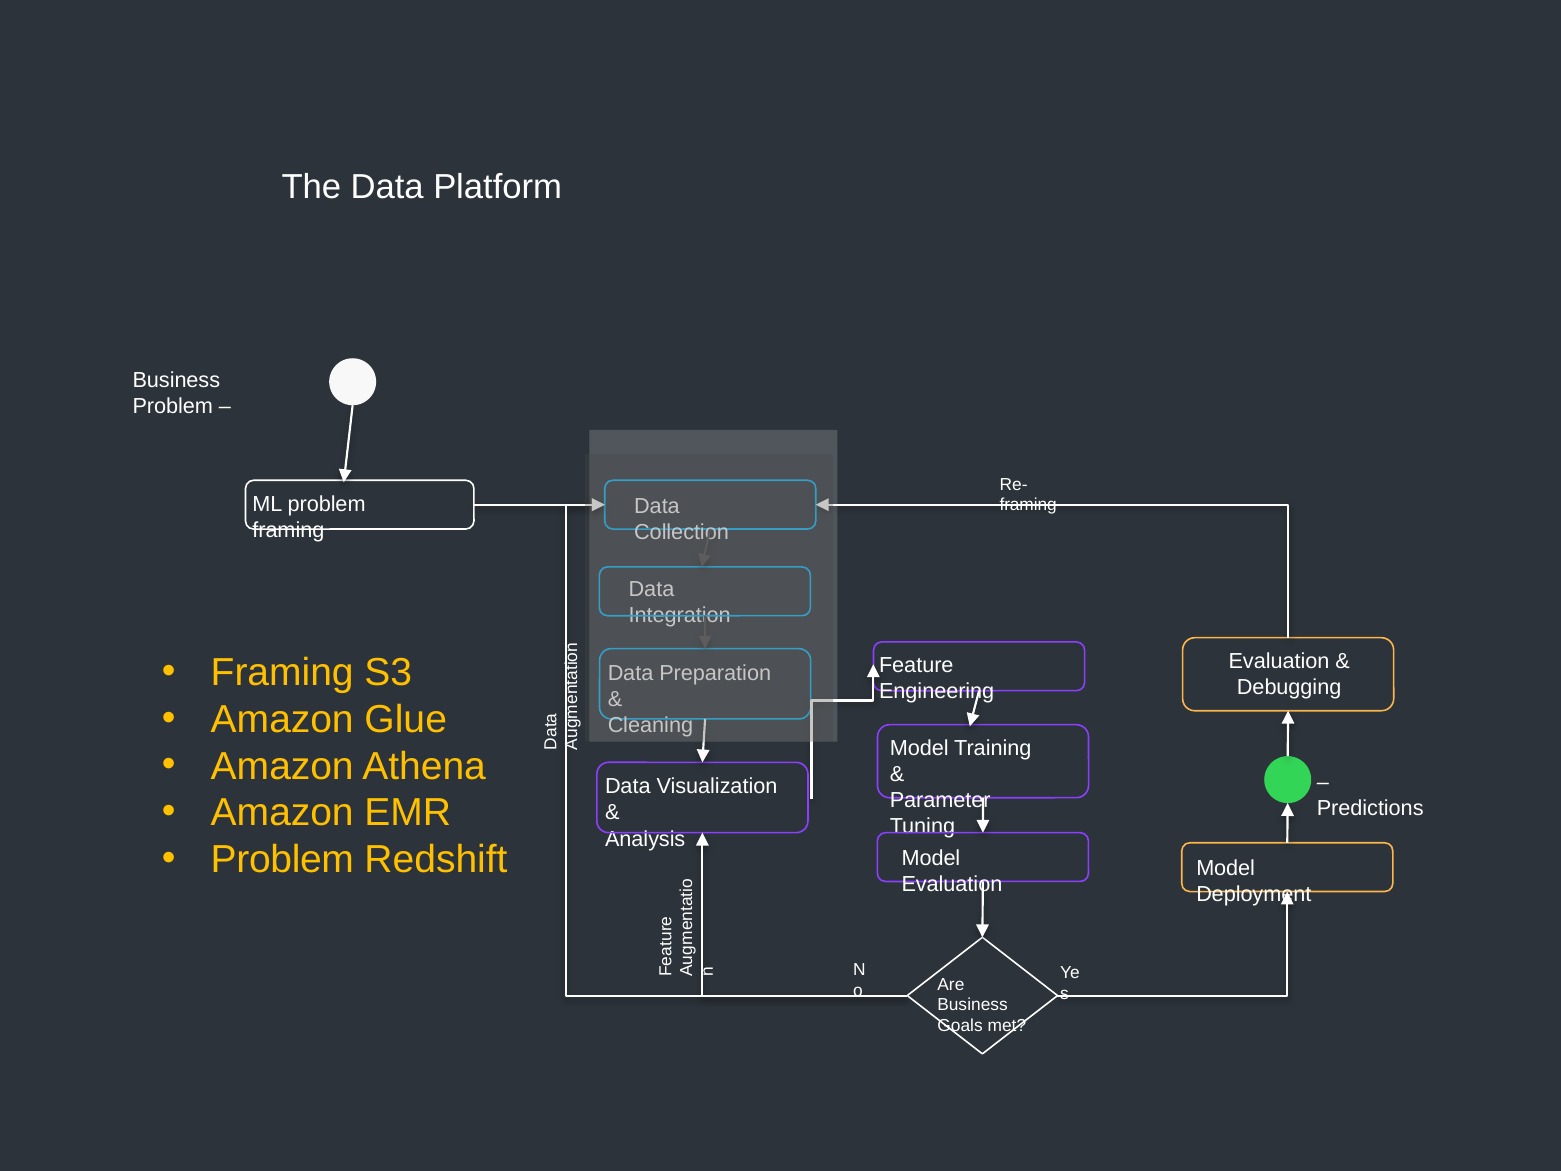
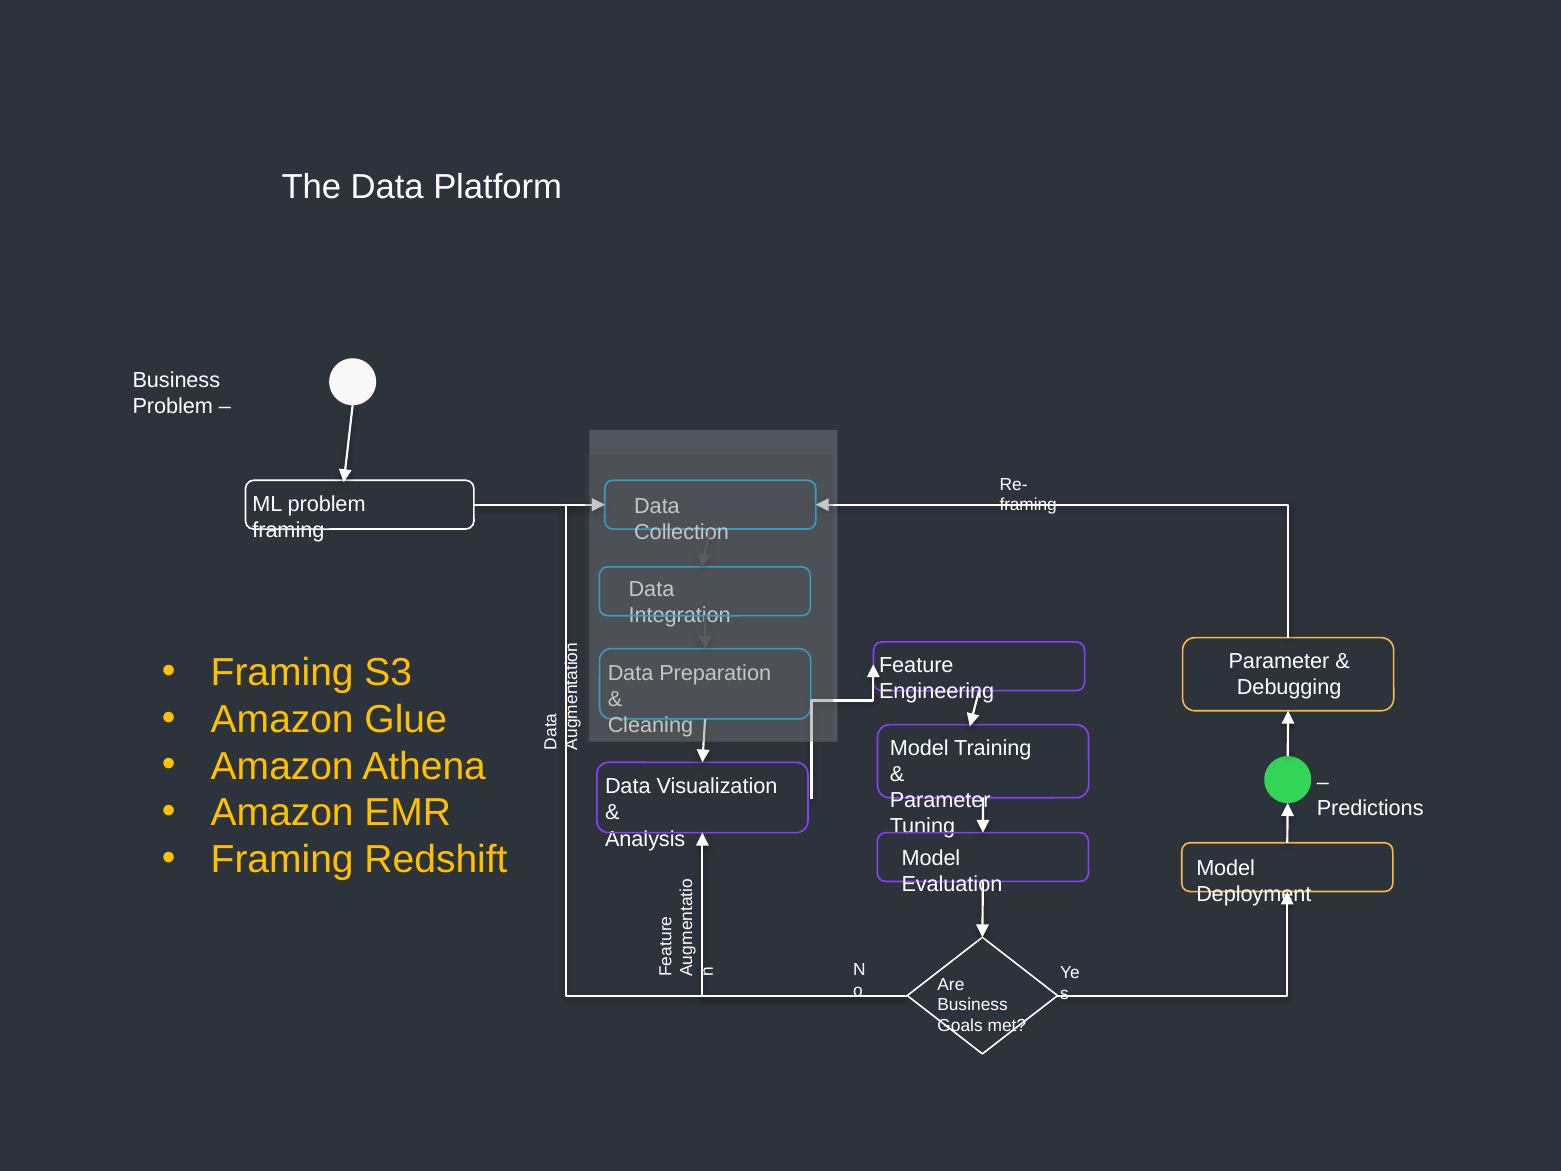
Evaluation at (1279, 661): Evaluation -> Parameter
Problem at (282, 860): Problem -> Framing
